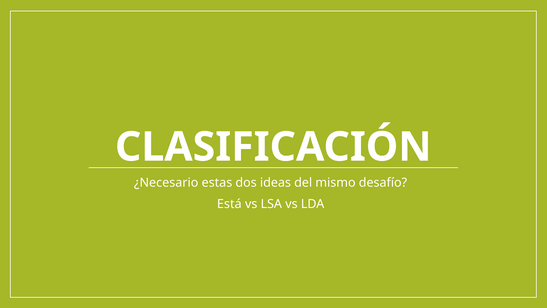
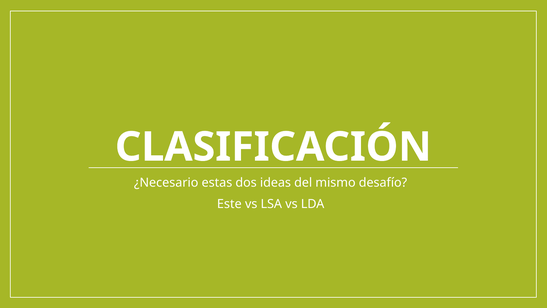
Está: Está -> Este
